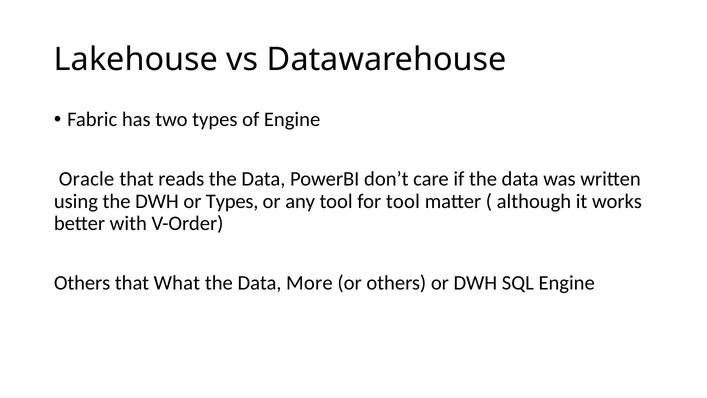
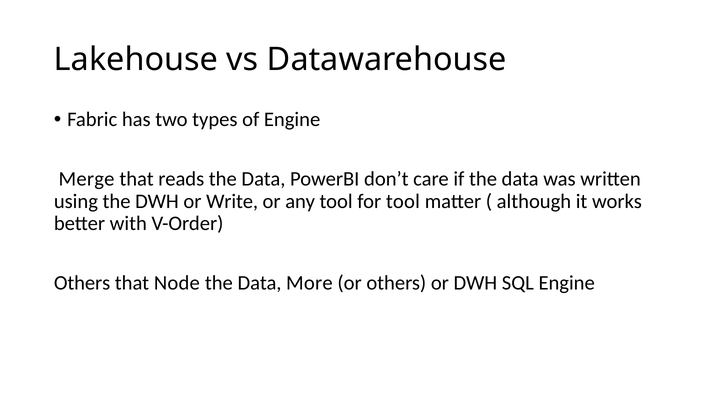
Oracle: Oracle -> Merge
or Types: Types -> Write
What: What -> Node
